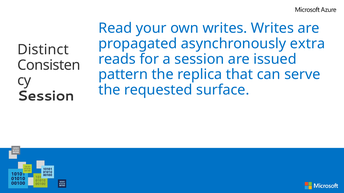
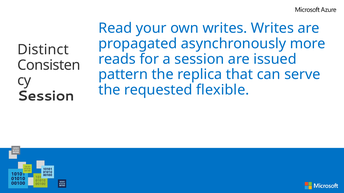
extra: extra -> more
surface: surface -> flexible
